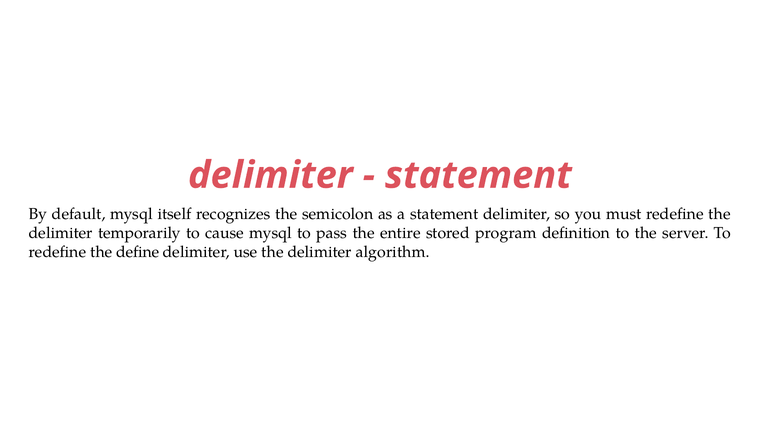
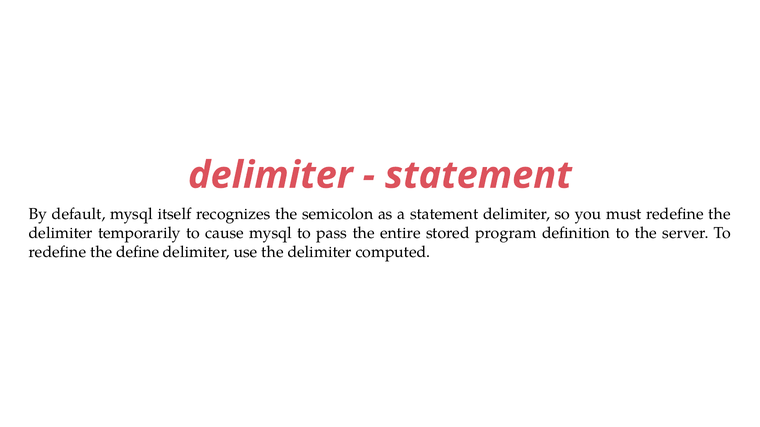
algorithm: algorithm -> computed
